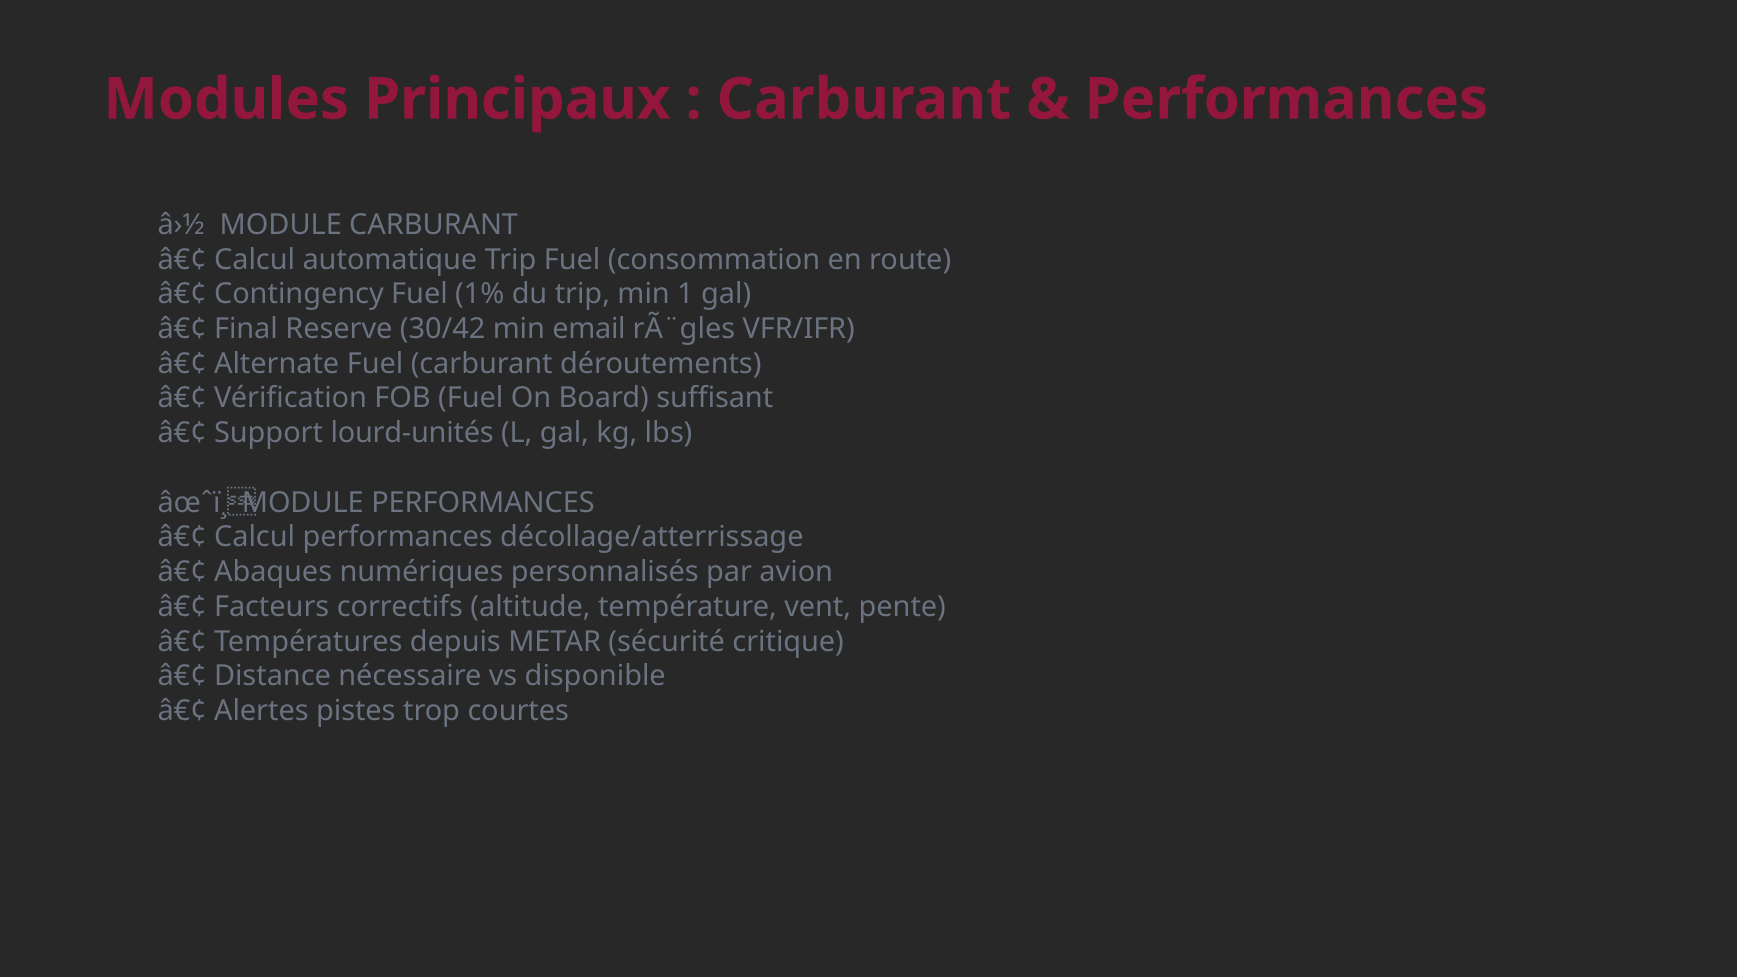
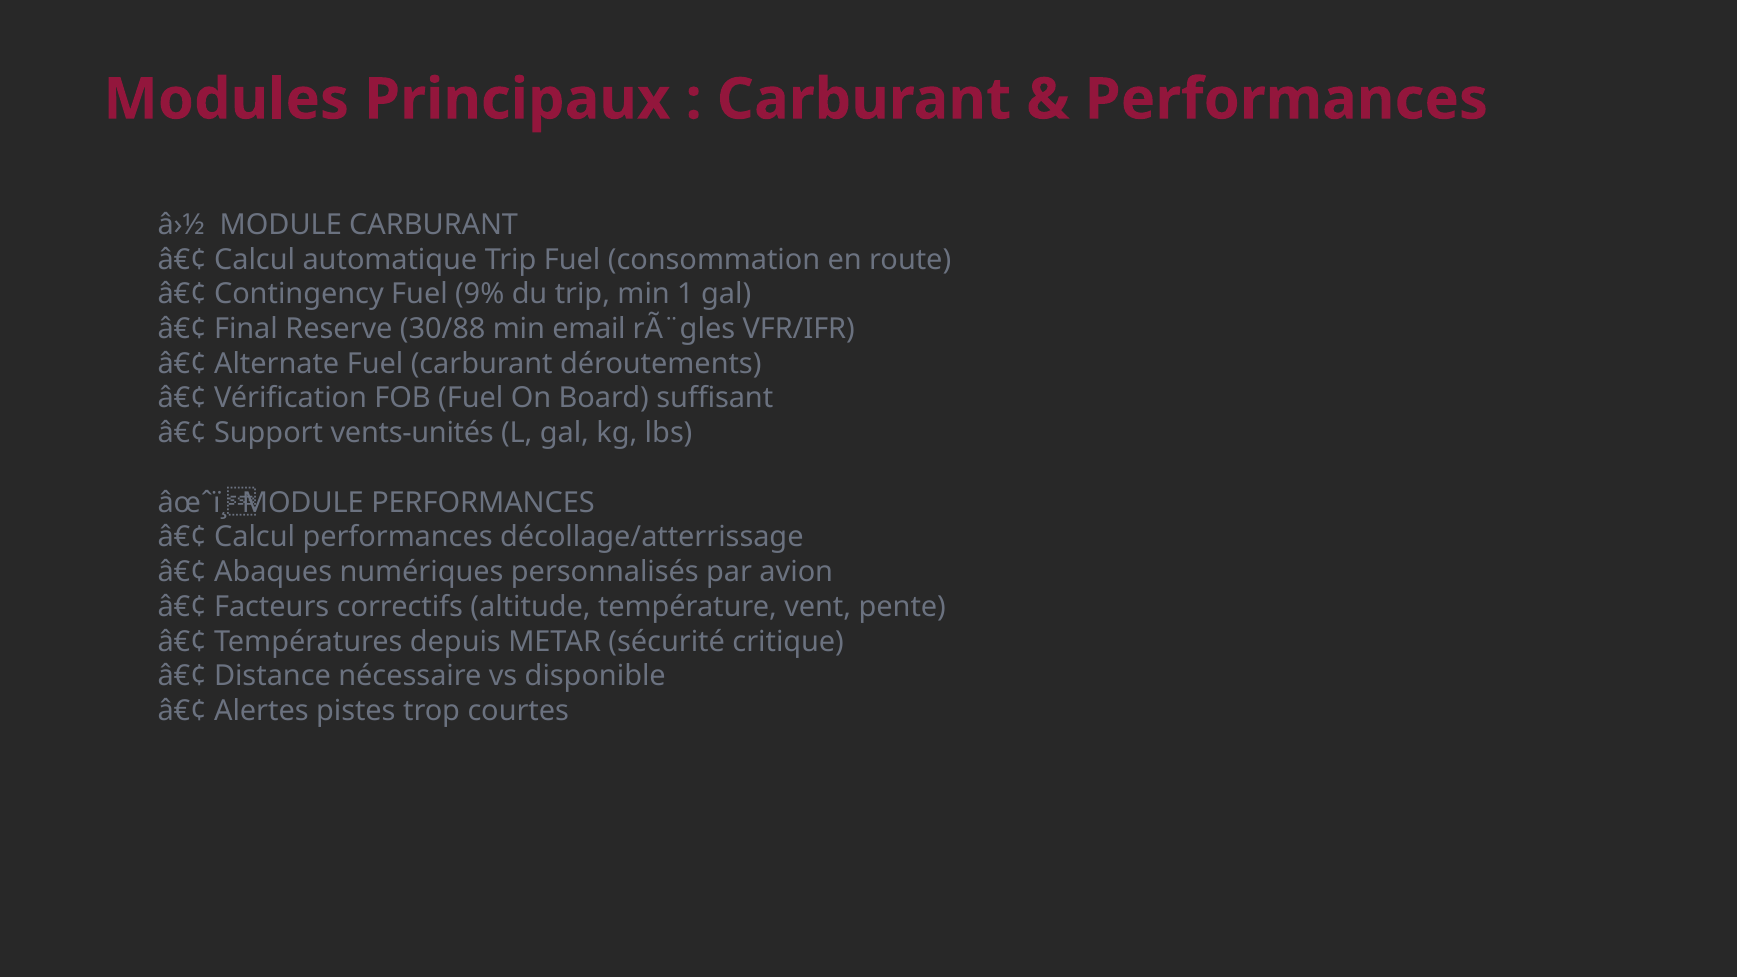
1%: 1% -> 9%
30/42: 30/42 -> 30/88
lourd-unités: lourd-unités -> vents-unités
